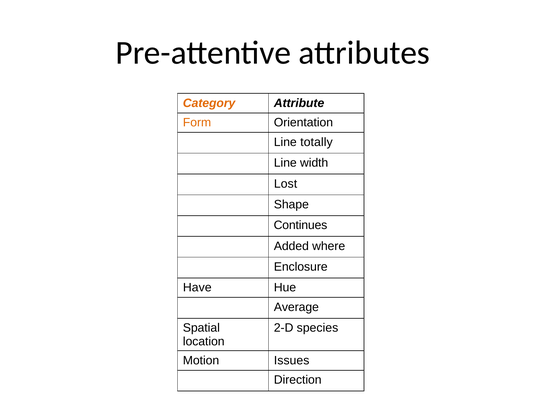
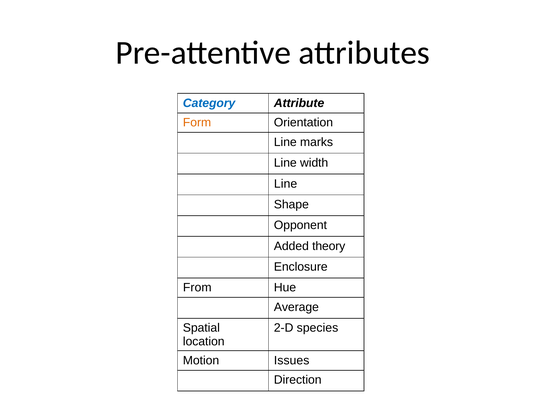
Category colour: orange -> blue
totally: totally -> marks
Lost at (286, 183): Lost -> Line
Continues: Continues -> Opponent
where: where -> theory
Have: Have -> From
